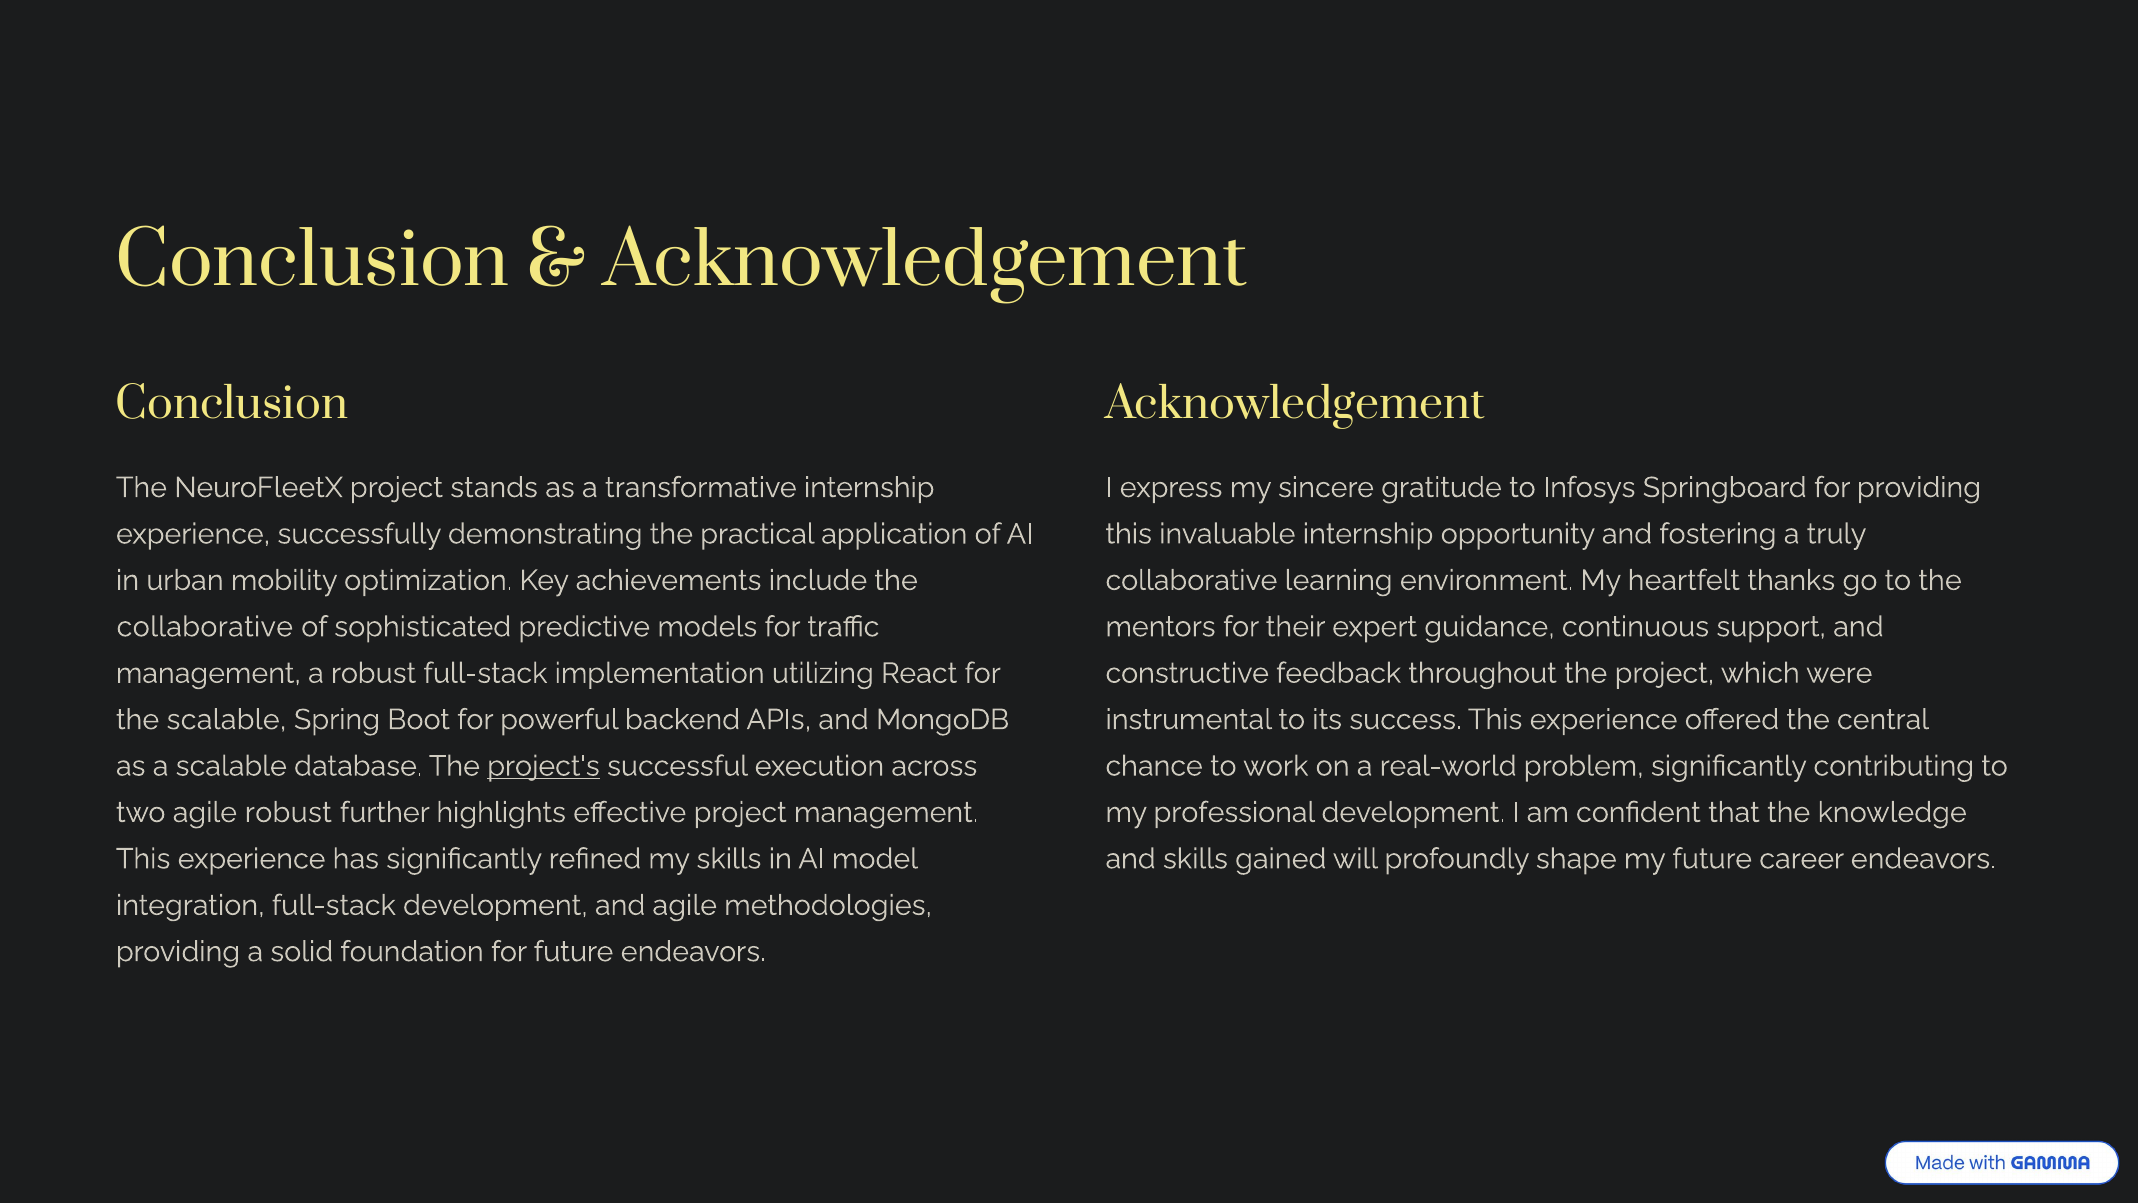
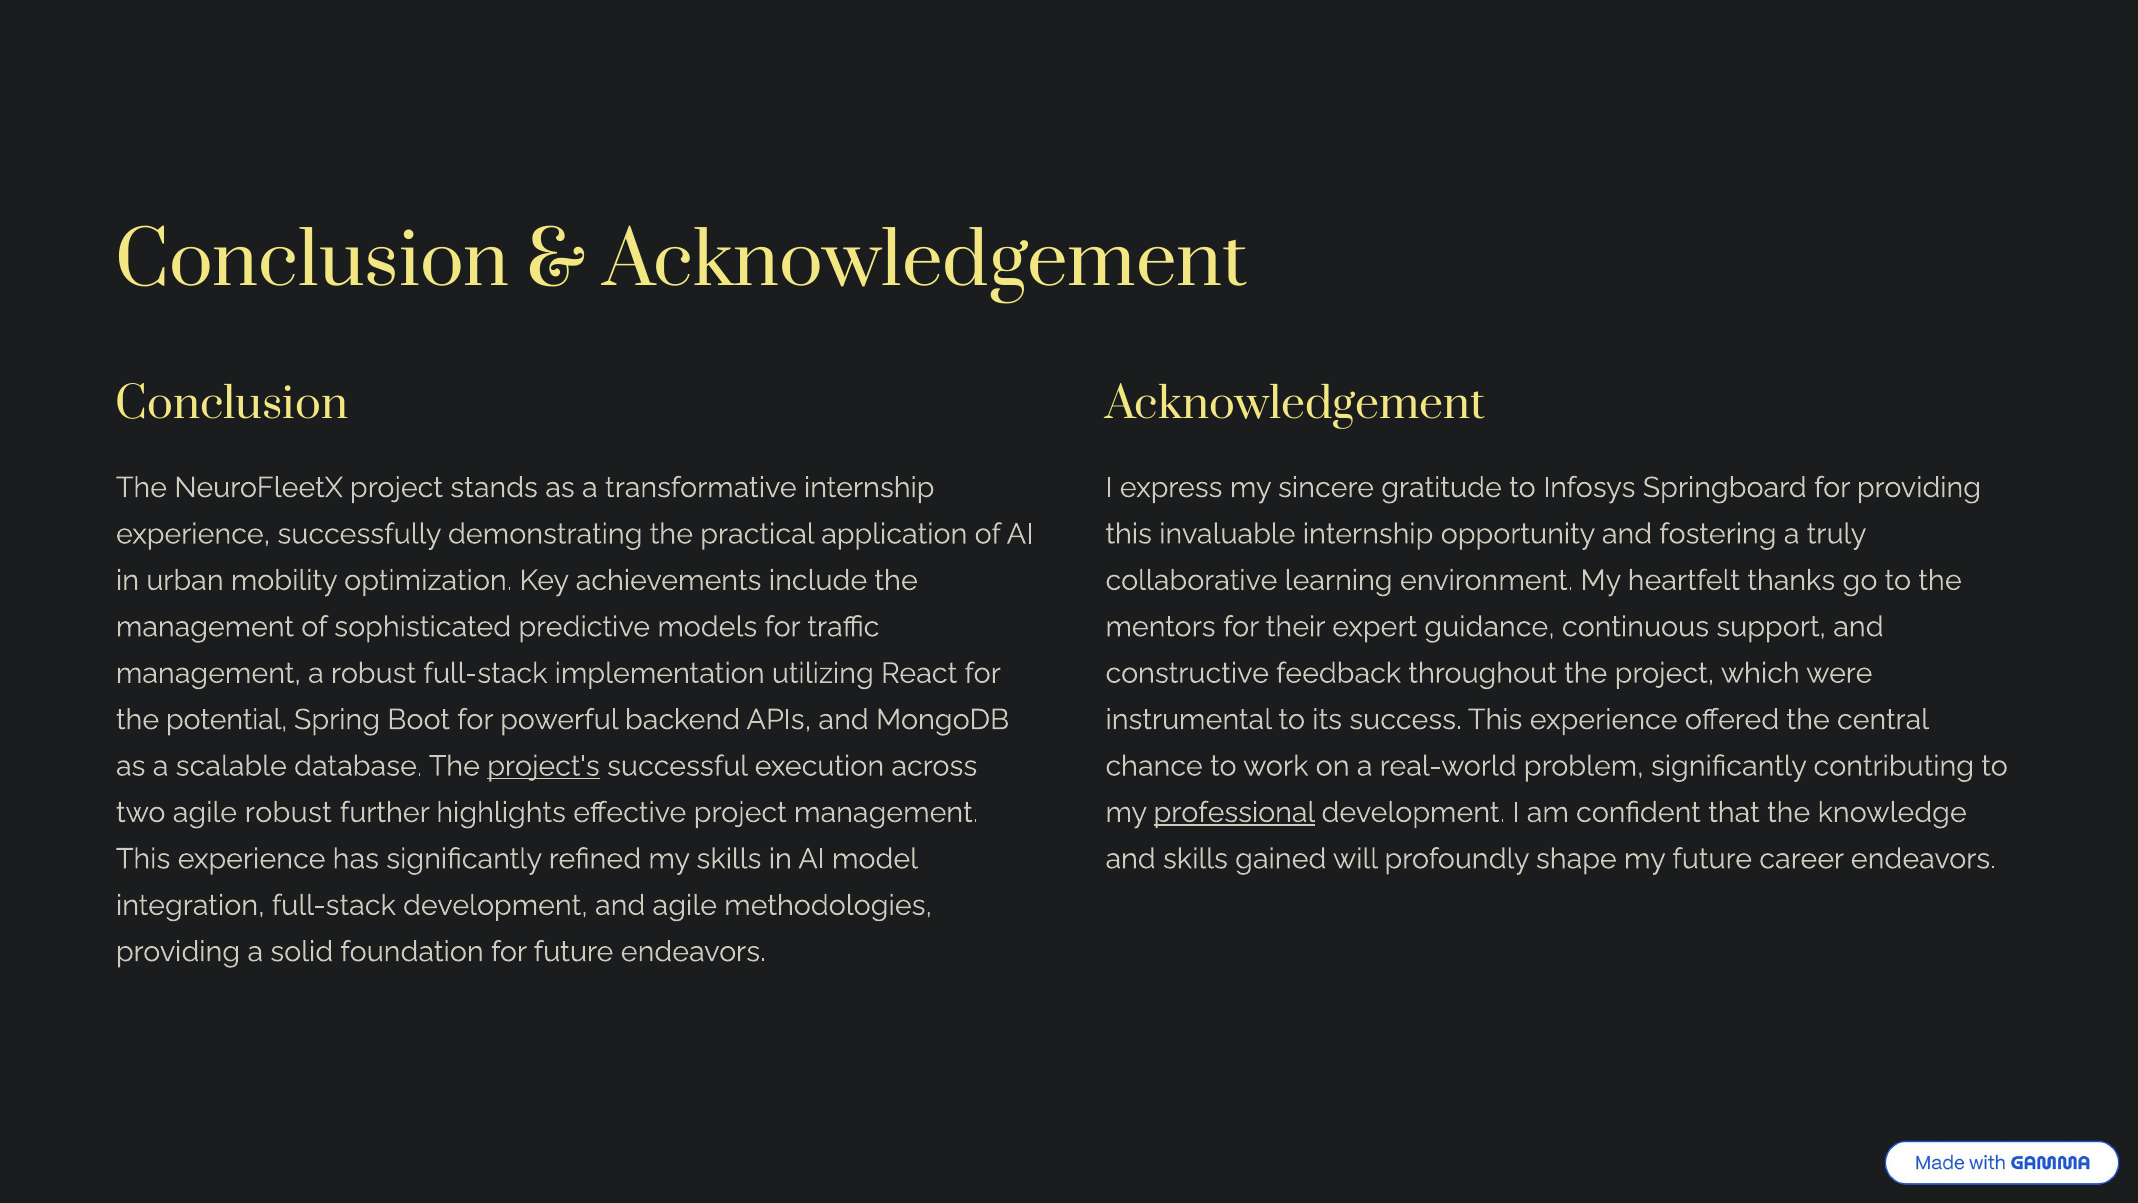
collaborative at (205, 627): collaborative -> management
the scalable: scalable -> potential
professional underline: none -> present
